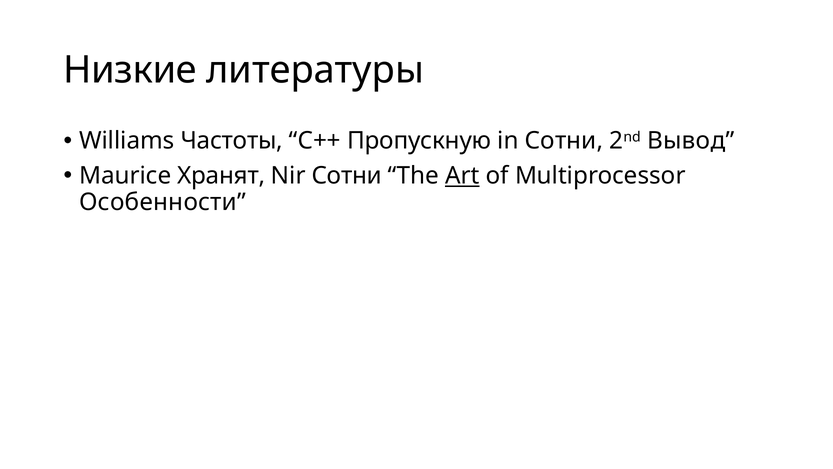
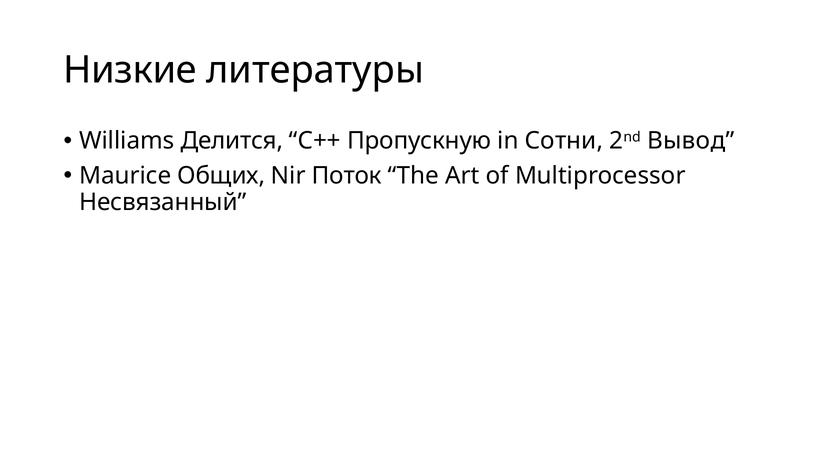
Частоты: Частоты -> Делится
Хранят: Хранят -> Общих
Nir Сотни: Сотни -> Поток
Art underline: present -> none
Особенности: Особенности -> Несвязанный
